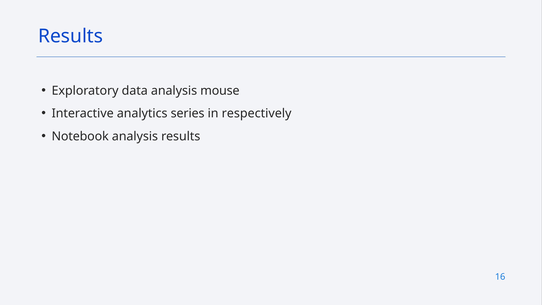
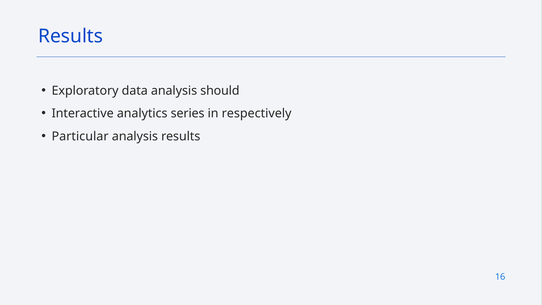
mouse: mouse -> should
Notebook: Notebook -> Particular
